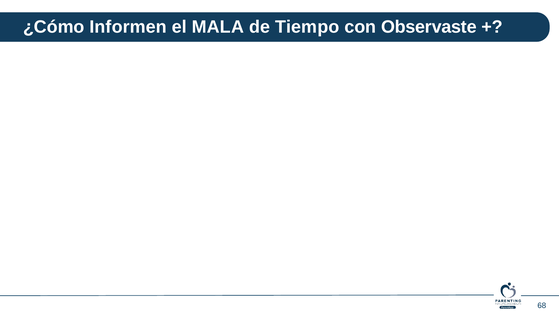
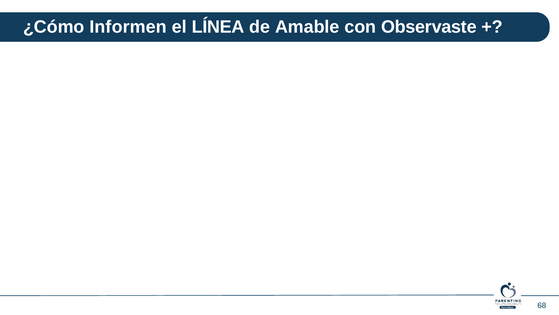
MALA: MALA -> LÍNEA
Tiempo: Tiempo -> Amable
